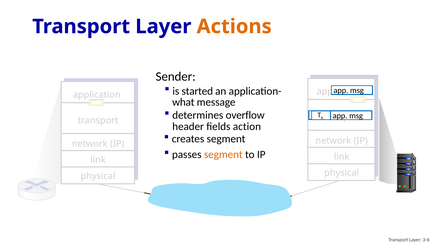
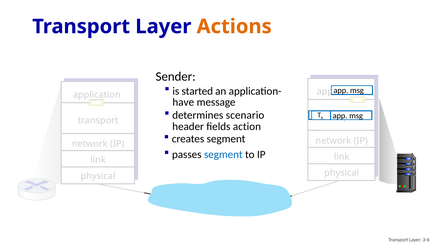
what: what -> have
overflow: overflow -> scenario
segment at (223, 155) colour: orange -> blue
